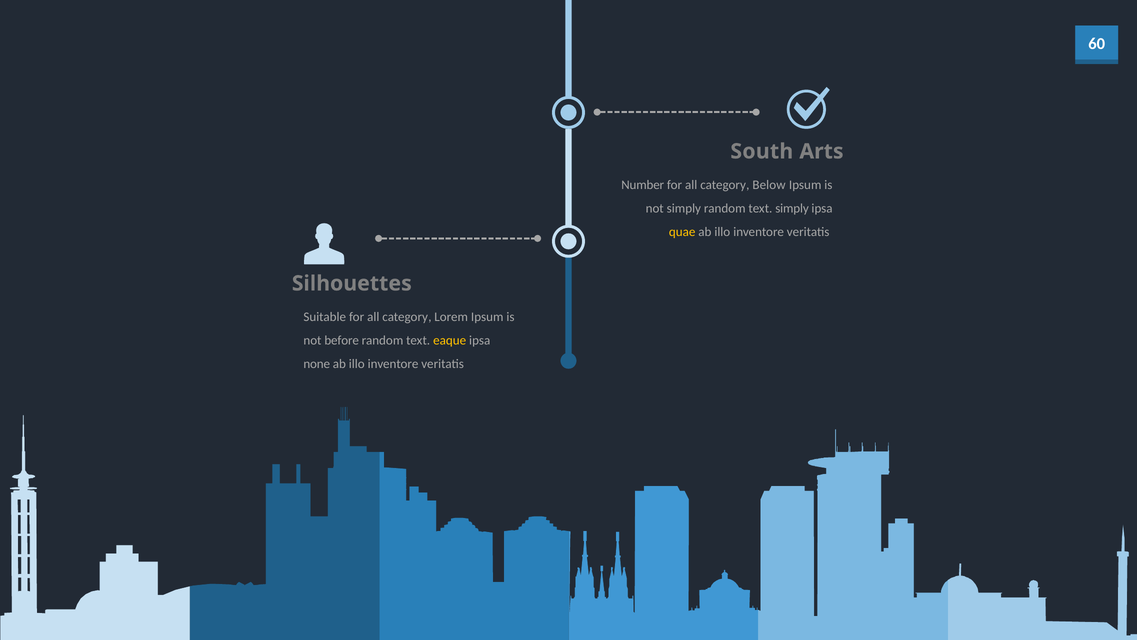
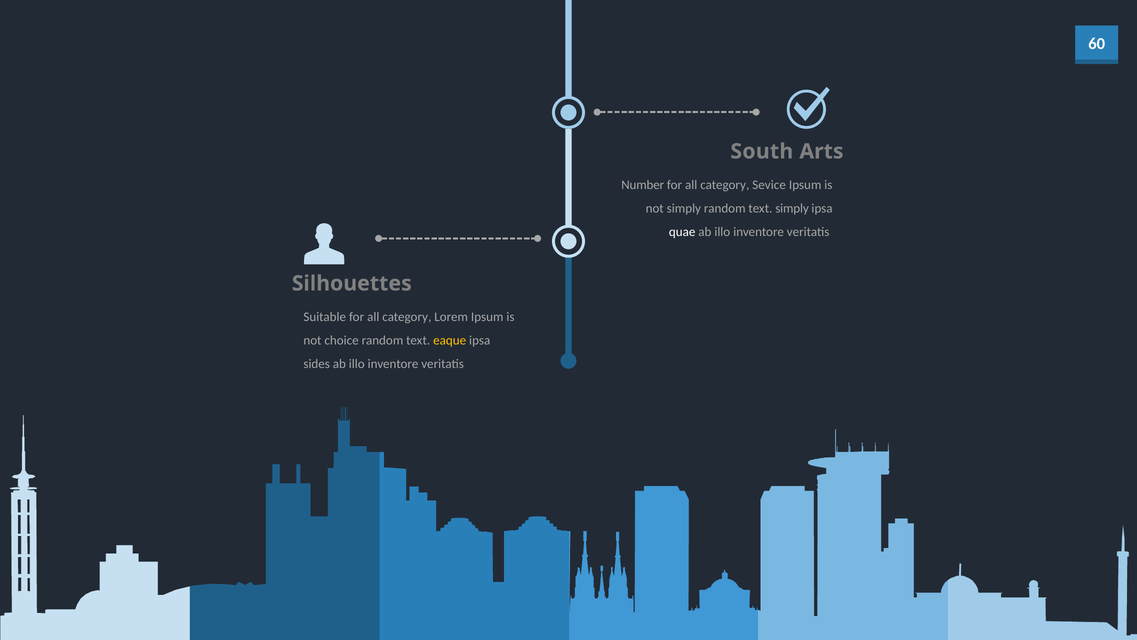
Below: Below -> Sevice
quae colour: yellow -> white
before: before -> choice
none: none -> sides
